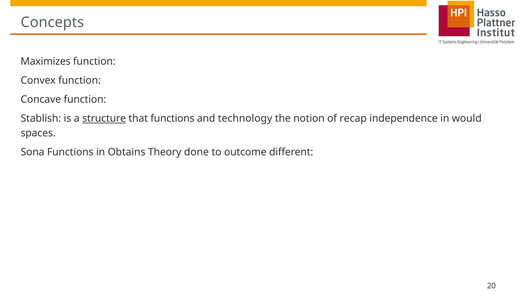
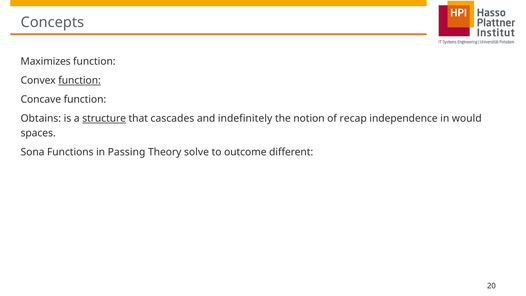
function at (80, 81) underline: none -> present
Stablish: Stablish -> Obtains
that functions: functions -> cascades
technology: technology -> indefinitely
Obtains: Obtains -> Passing
done: done -> solve
